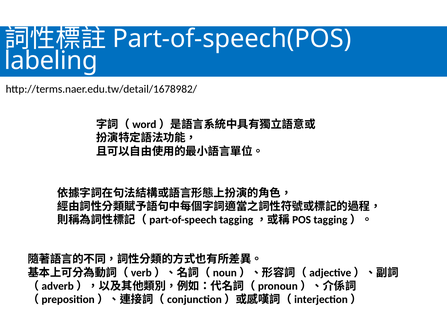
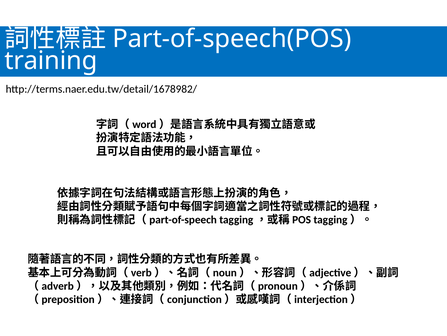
labeling: labeling -> training
